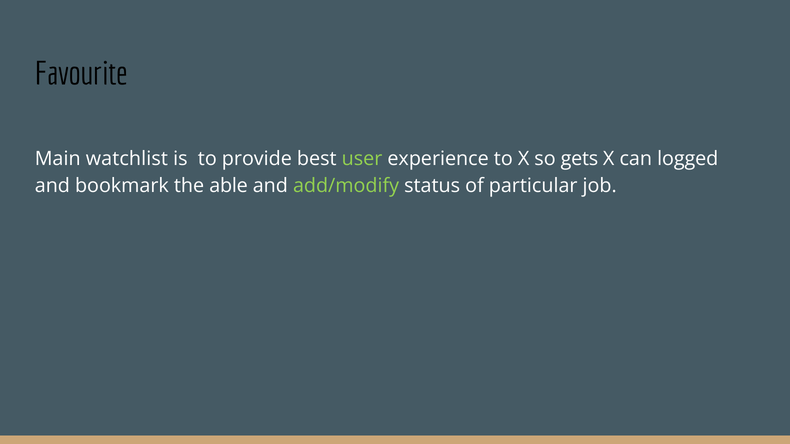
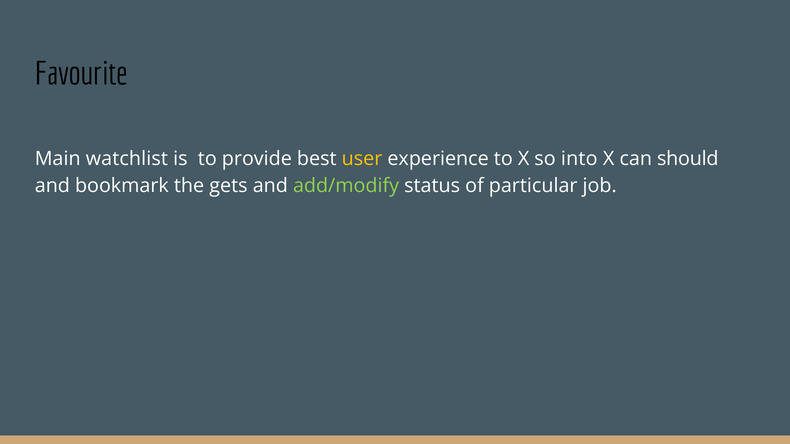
user colour: light green -> yellow
gets: gets -> into
logged: logged -> should
able: able -> gets
